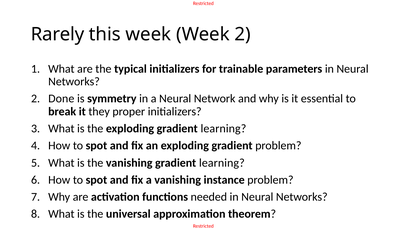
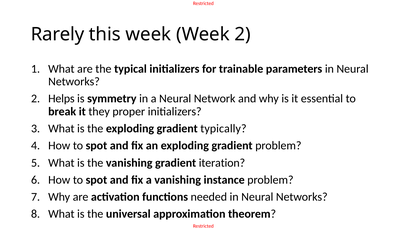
Done: Done -> Helps
exploding gradient learning: learning -> typically
vanishing gradient learning: learning -> iteration
